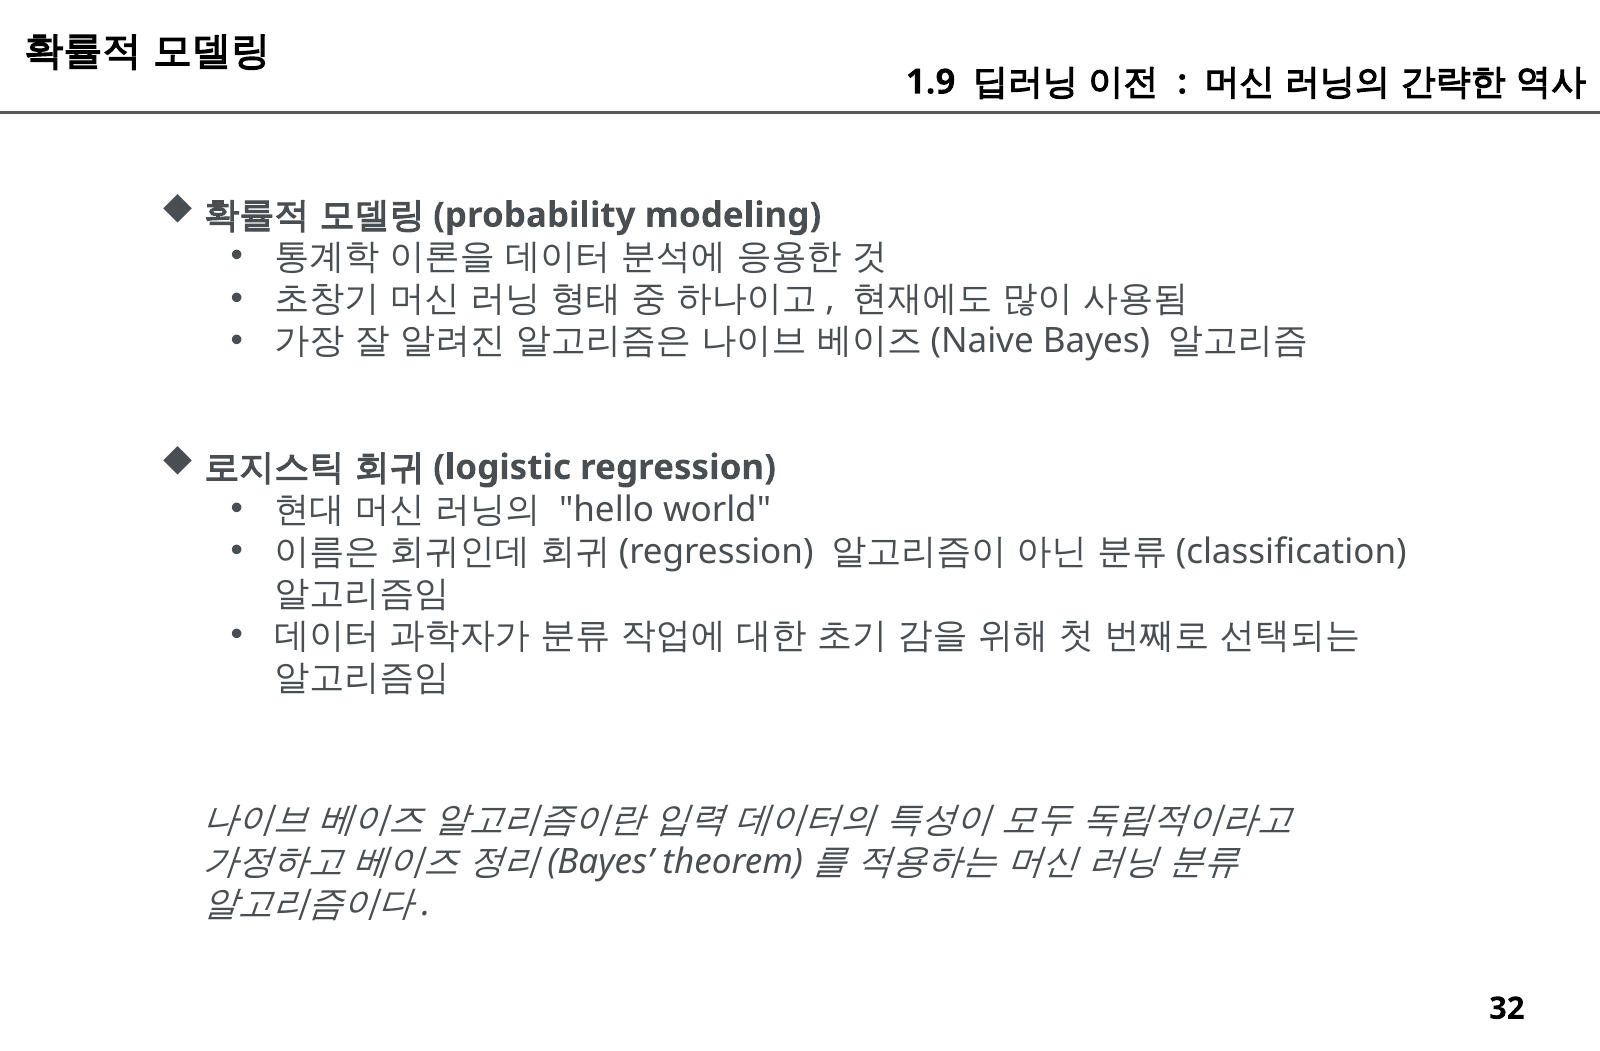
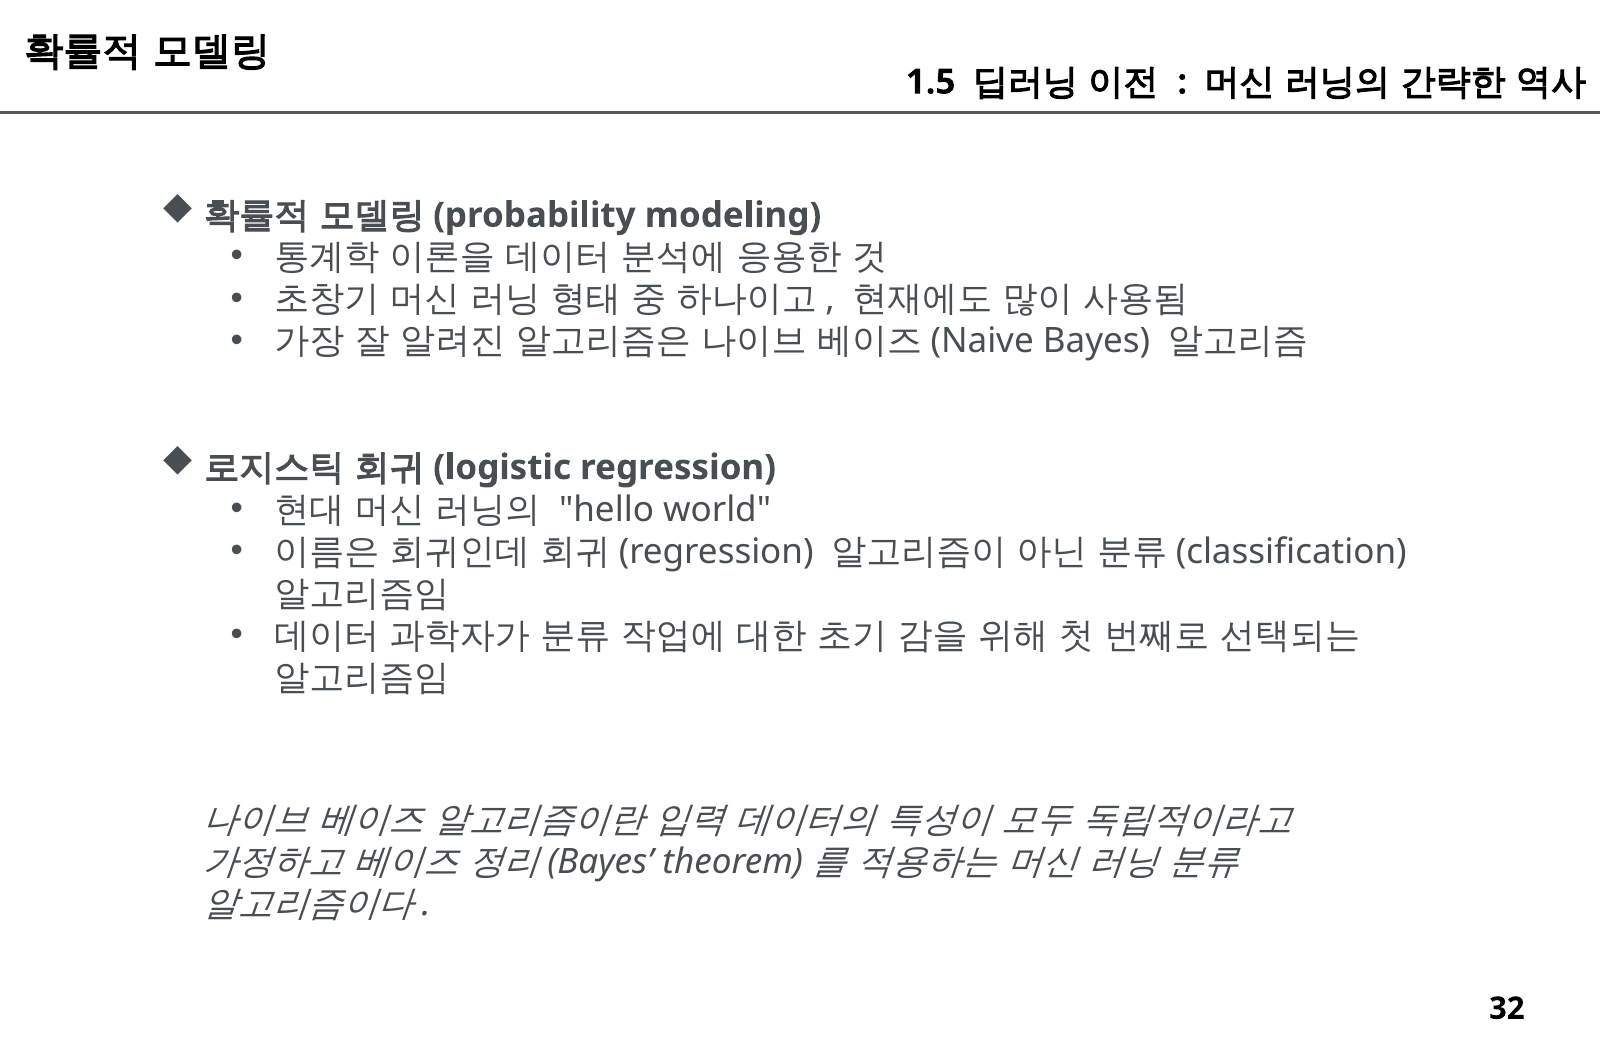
1.9: 1.9 -> 1.5
